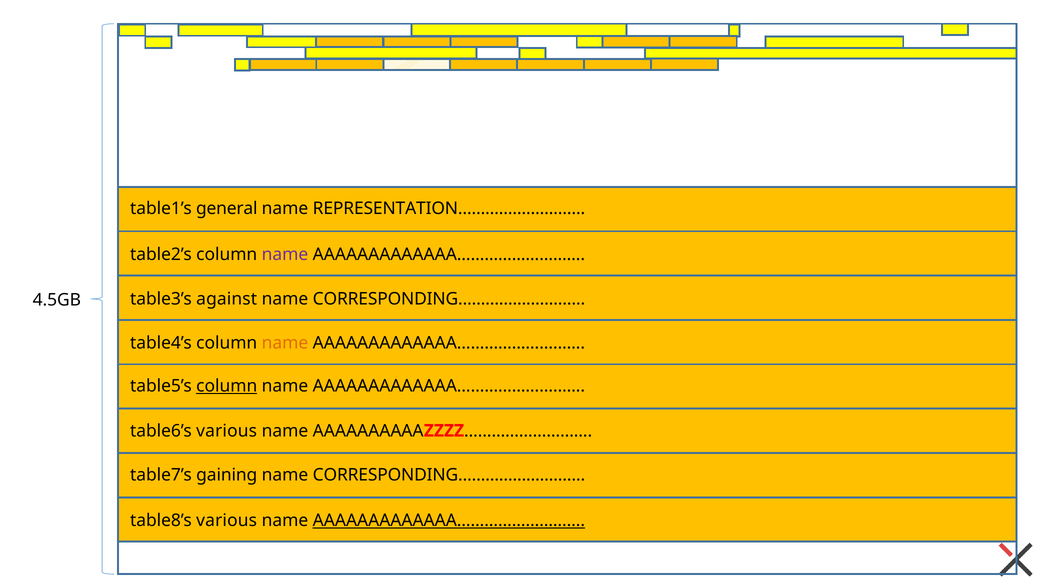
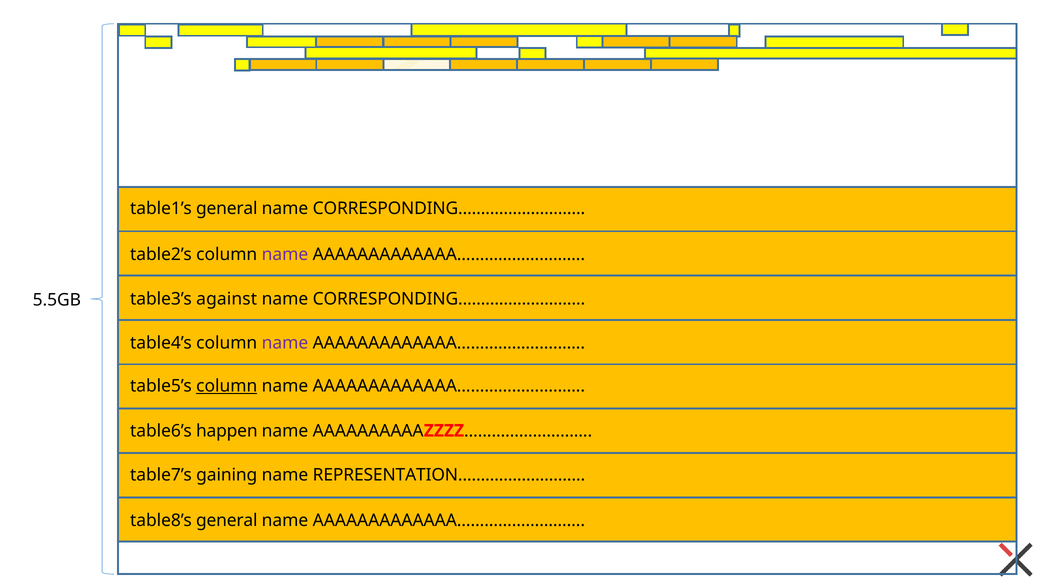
REPRESENTATION……………………… at (449, 209): REPRESENTATION……………………… -> CORRESPONDING………………………
4.5GB: 4.5GB -> 5.5GB
name at (285, 343) colour: orange -> purple
table6’s various: various -> happen
CORRESPONDING……………………… at (449, 475): CORRESPONDING……………………… -> REPRESENTATION………………………
table8’s various: various -> general
AAAAAAAAAAAAA……………………… at (449, 520) underline: present -> none
